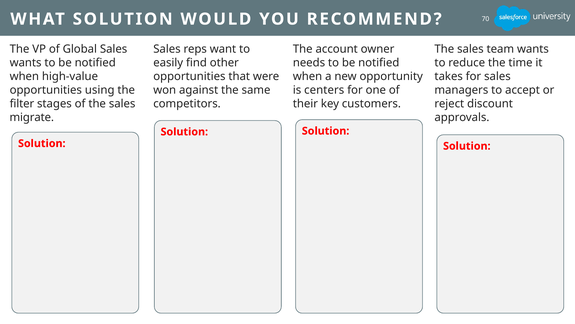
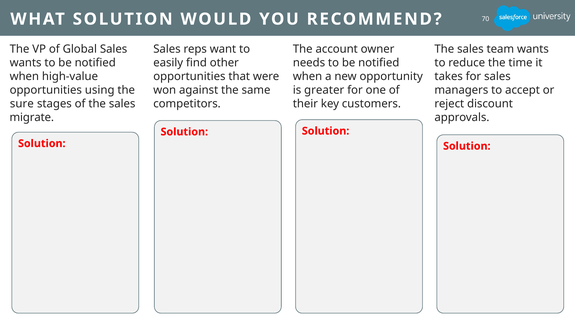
centers: centers -> greater
filter: filter -> sure
